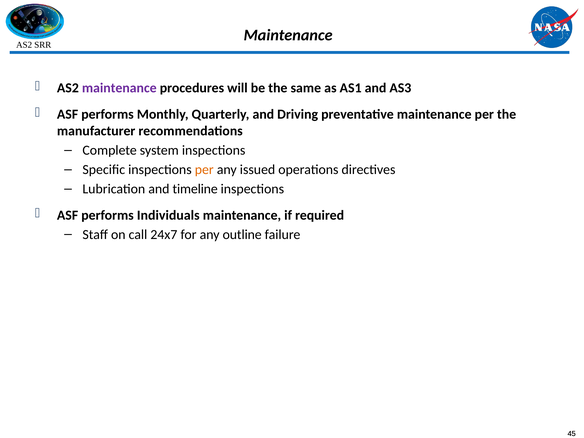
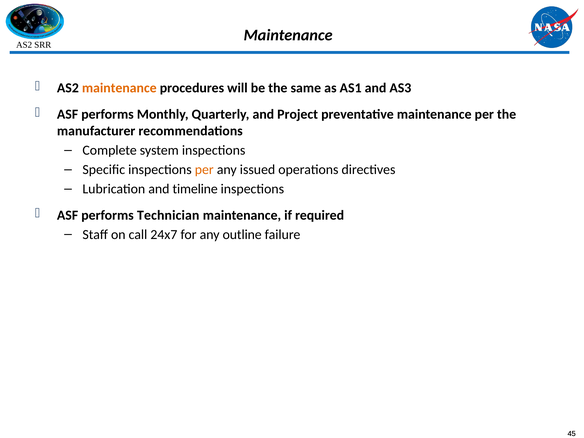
maintenance at (119, 88) colour: purple -> orange
Driving: Driving -> Project
Individuals: Individuals -> Technician
